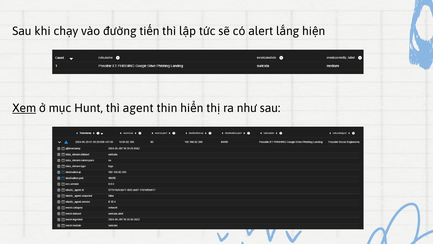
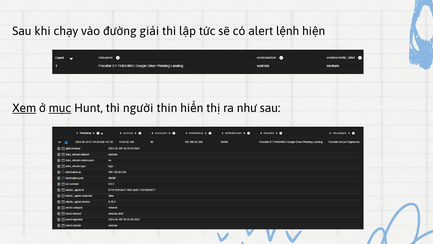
tiến: tiến -> giải
lắng: lắng -> lệnh
mục underline: none -> present
agent: agent -> người
